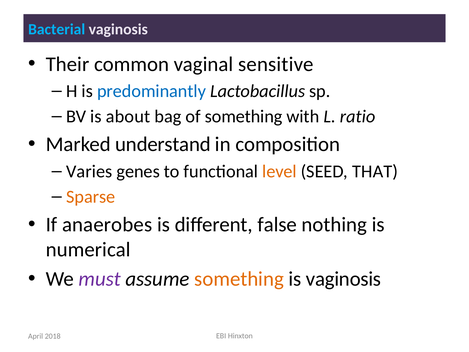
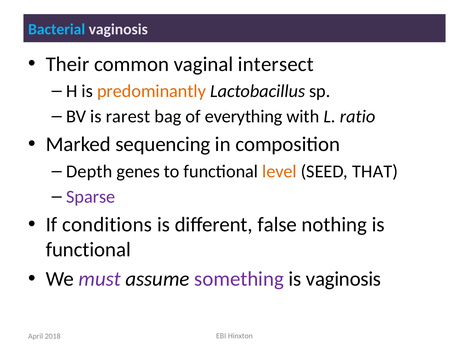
sensitive: sensitive -> intersect
predominantly colour: blue -> orange
about: about -> rarest
of something: something -> everything
understand: understand -> sequencing
Varies: Varies -> Depth
Sparse colour: orange -> purple
anaerobes: anaerobes -> conditions
numerical at (88, 250): numerical -> functional
something at (239, 279) colour: orange -> purple
